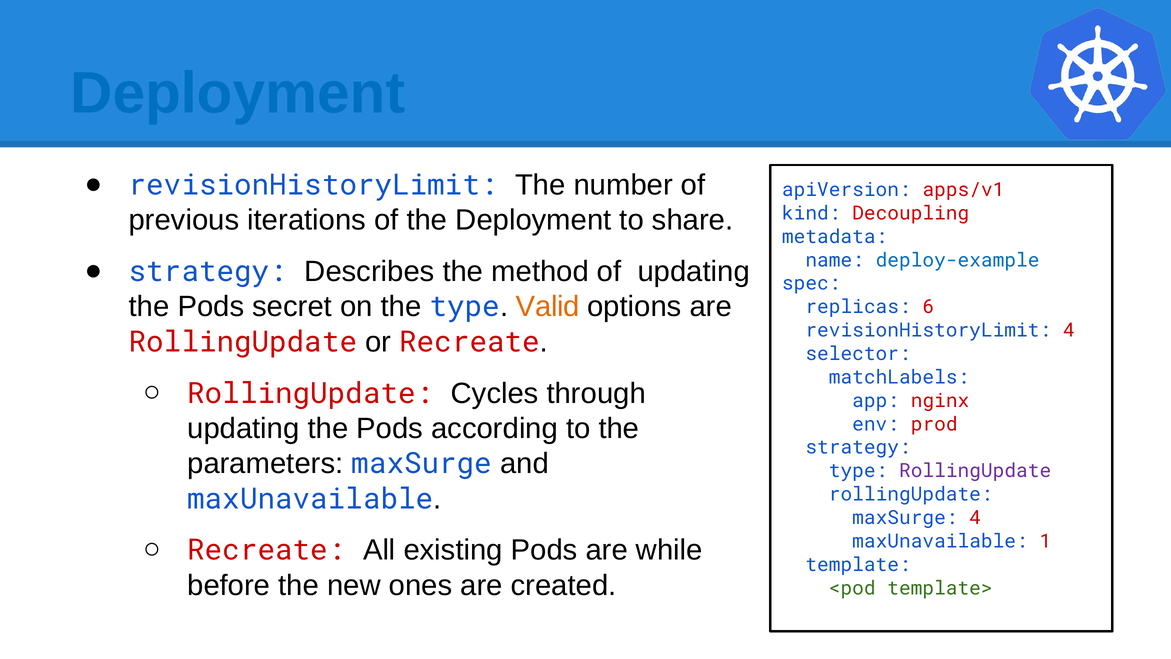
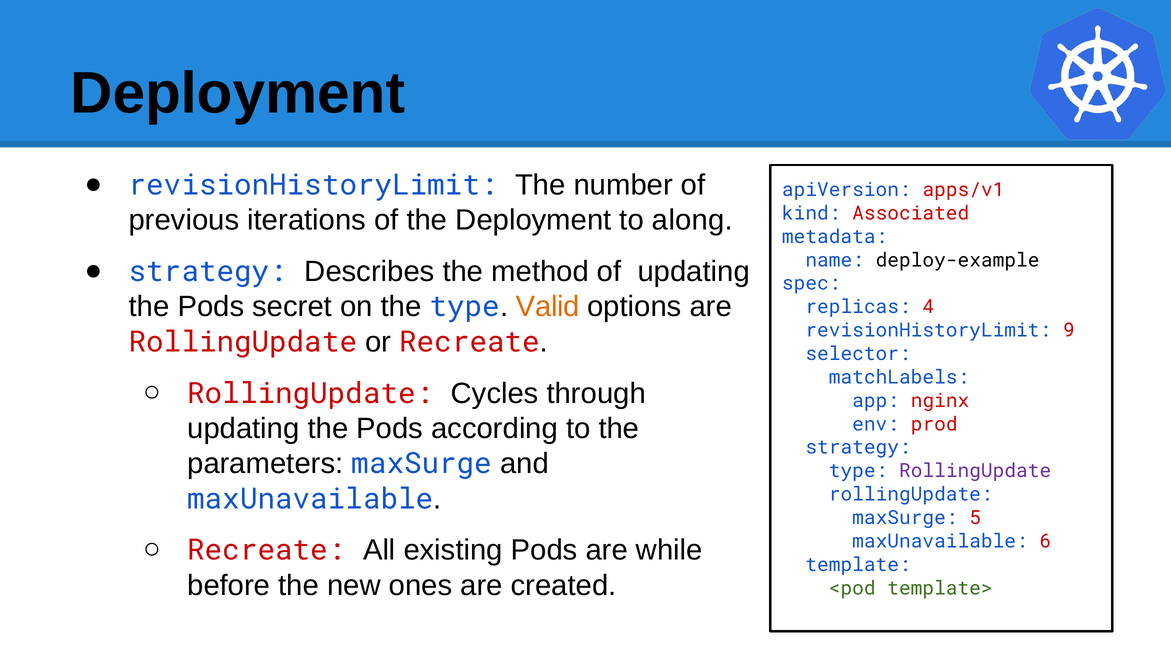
Deployment at (238, 93) colour: blue -> black
Decoupling: Decoupling -> Associated
share: share -> along
deploy-example colour: blue -> black
6: 6 -> 4
revisionHistoryLimit 4: 4 -> 9
maxSurge 4: 4 -> 5
1: 1 -> 6
